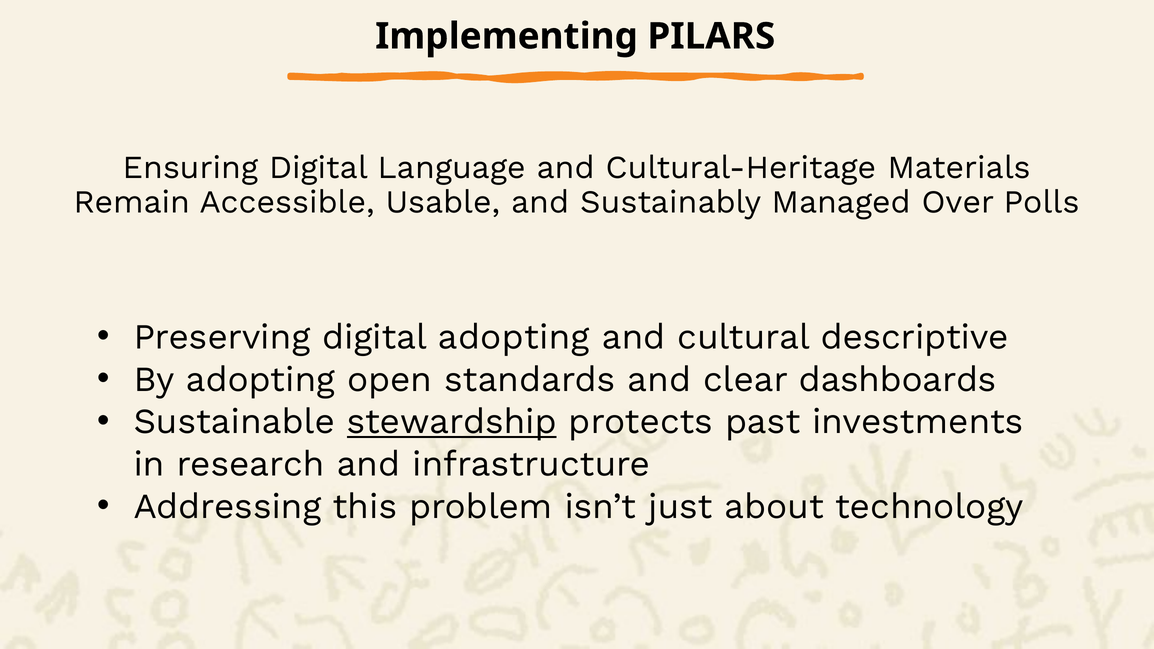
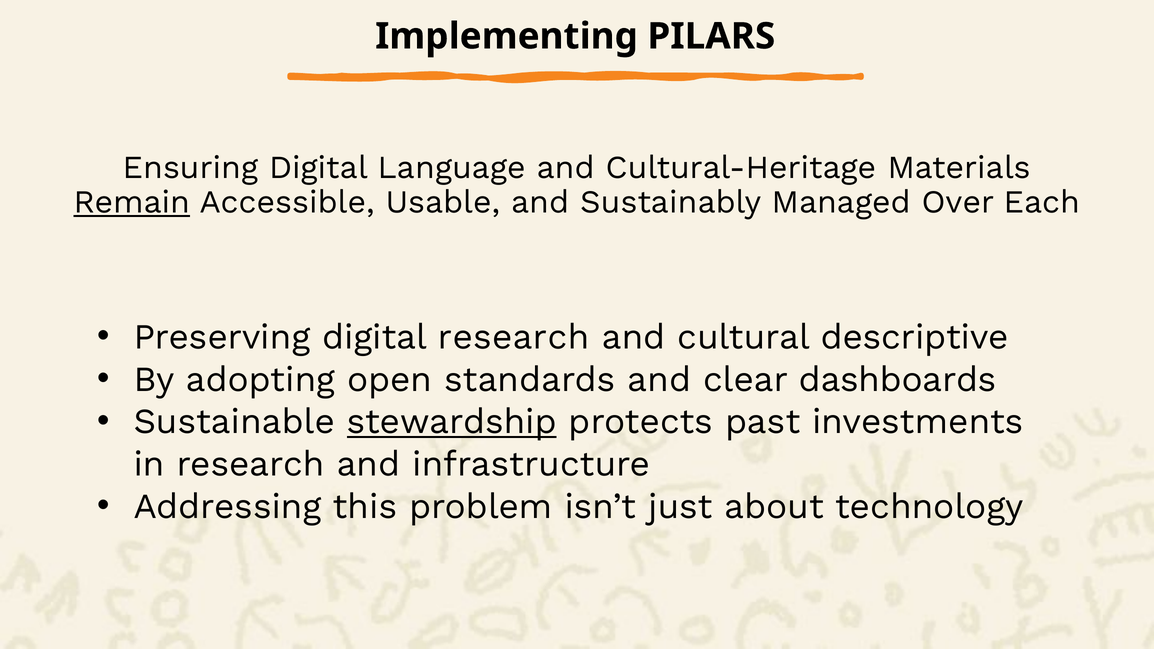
Remain underline: none -> present
Polls: Polls -> Each
digital adopting: adopting -> research
